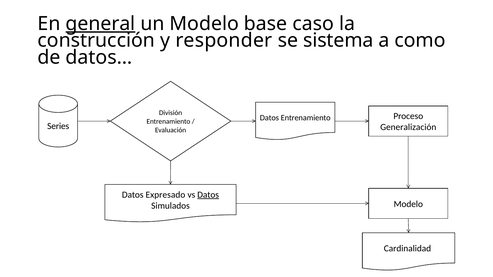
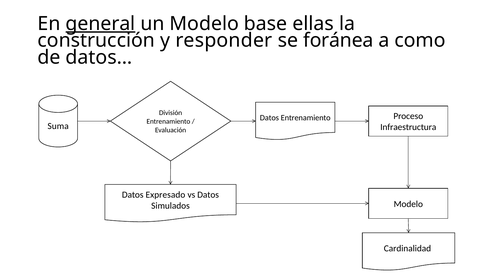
caso: caso -> ellas
sistema: sistema -> foránea
Series: Series -> Suma
Generalización: Generalización -> Infraestructura
Datos at (208, 195) underline: present -> none
